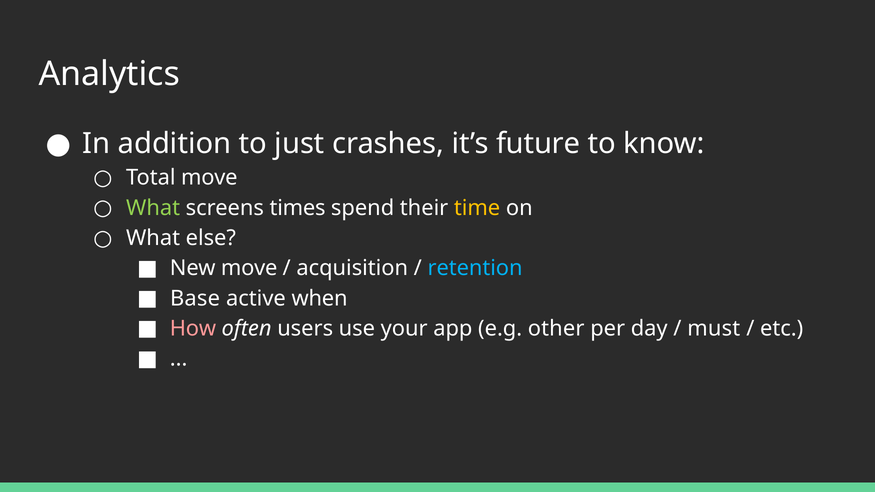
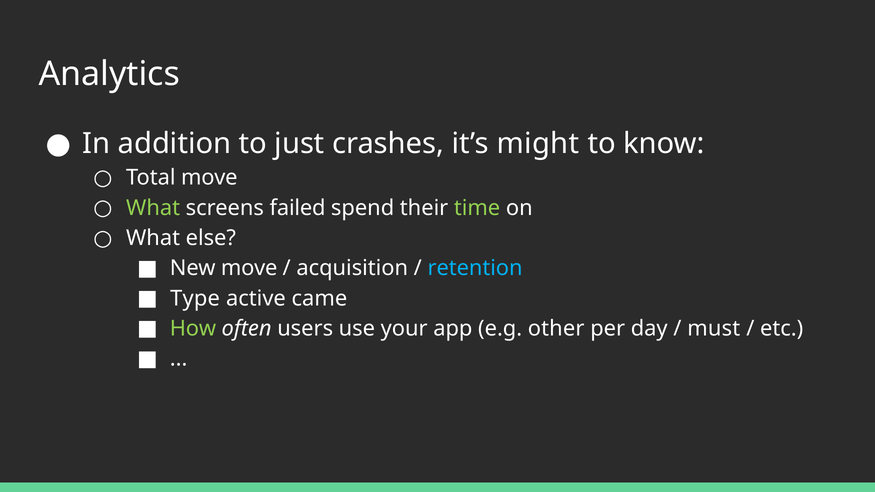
future: future -> might
times: times -> failed
time colour: yellow -> light green
Base: Base -> Type
when: when -> came
How colour: pink -> light green
